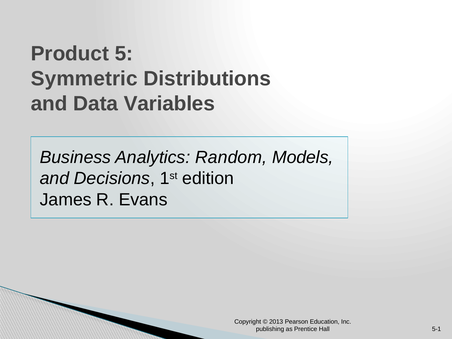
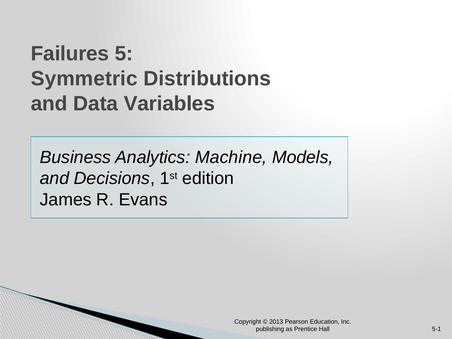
Product: Product -> Failures
Random: Random -> Machine
